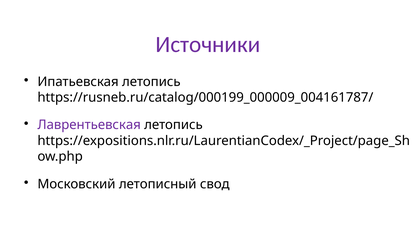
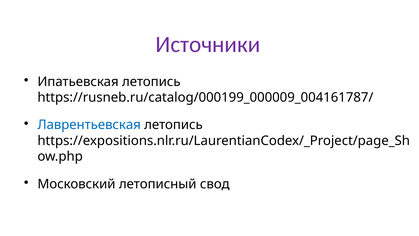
Лаврентьевская colour: purple -> blue
